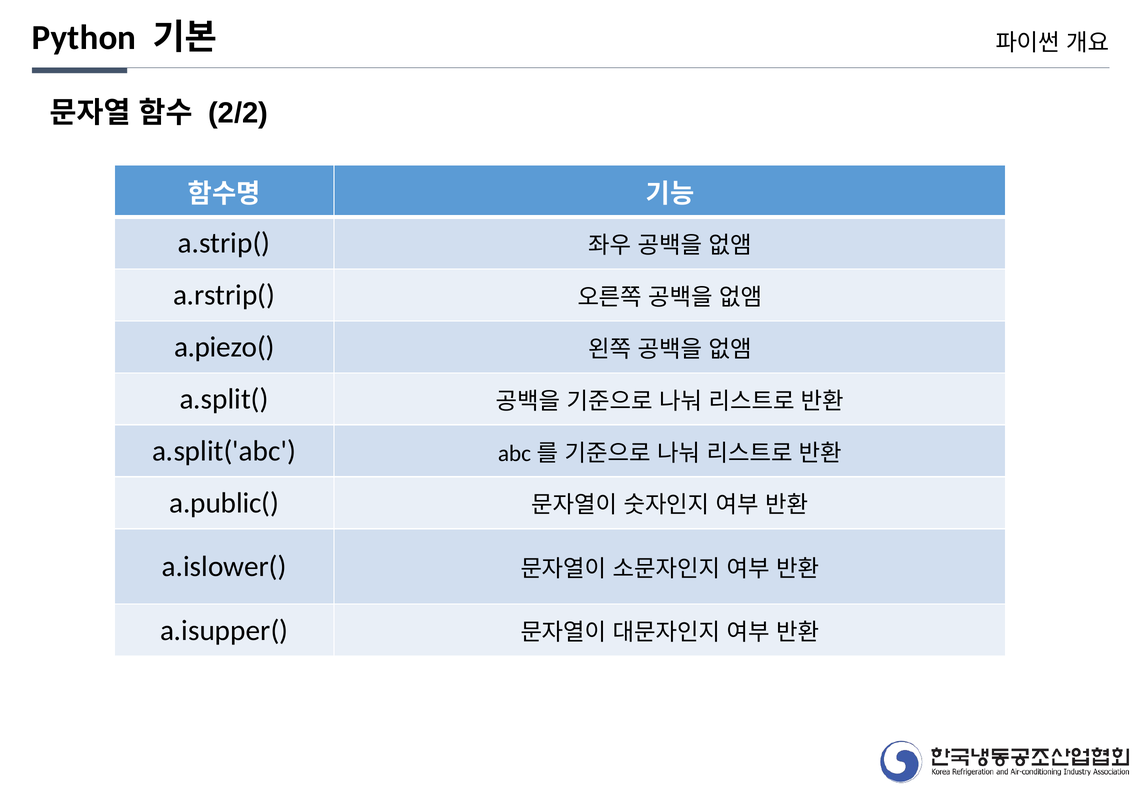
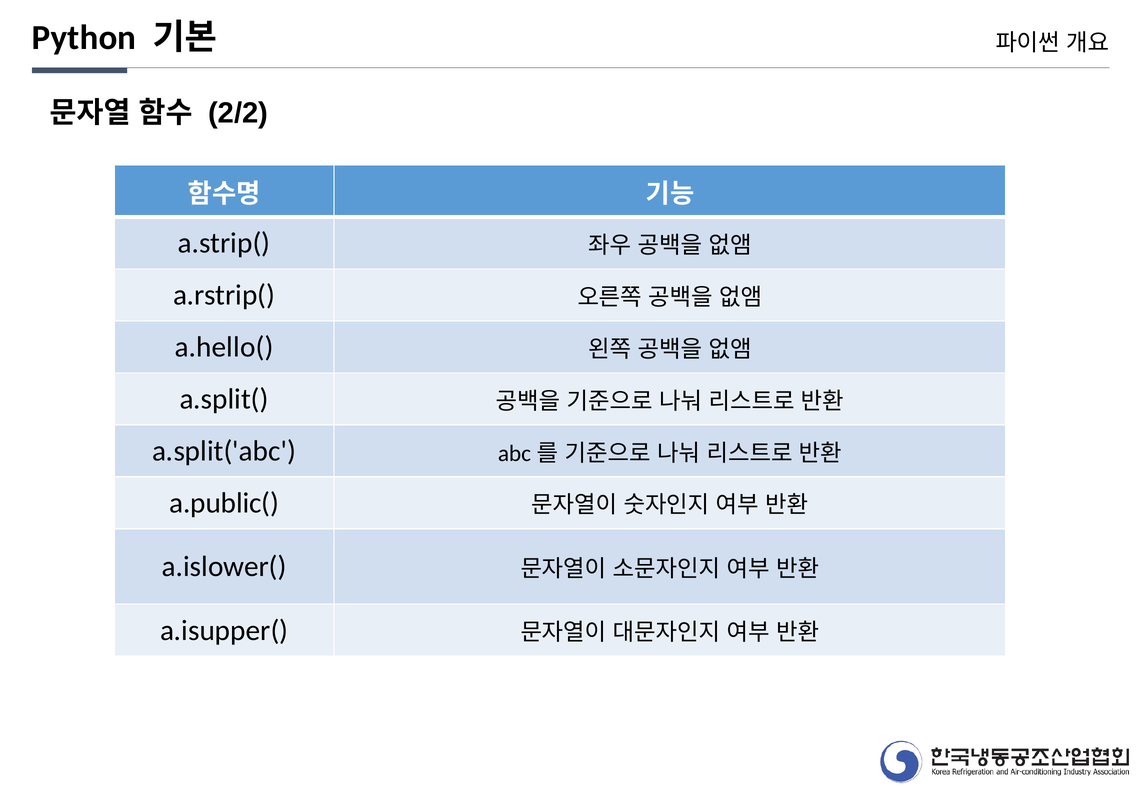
a.piezo(: a.piezo( -> a.hello(
